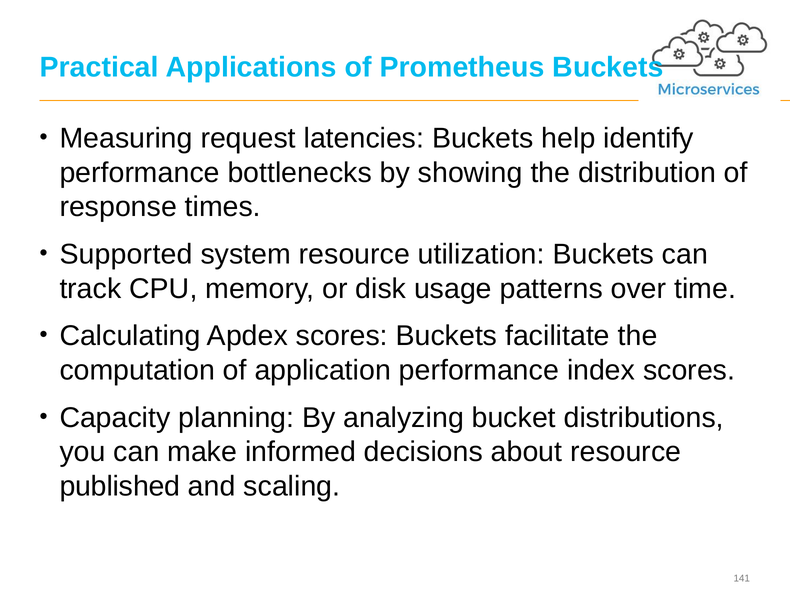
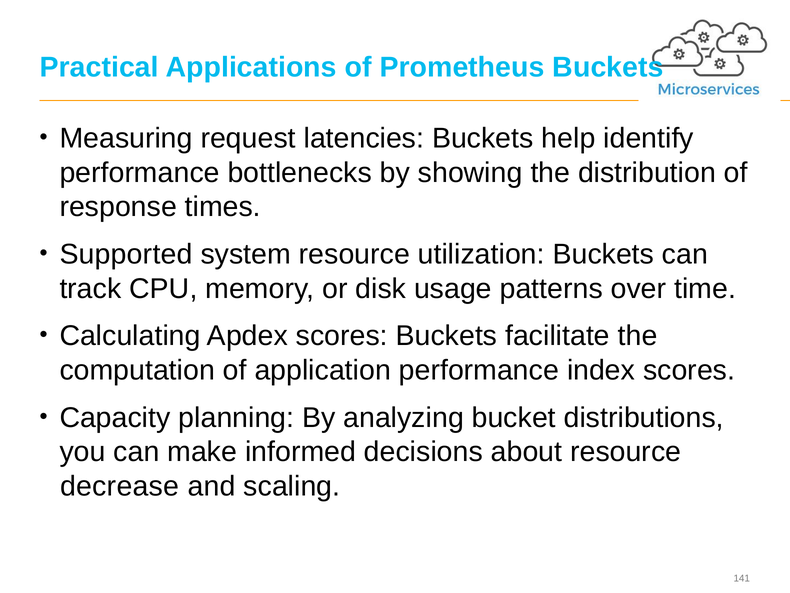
published: published -> decrease
